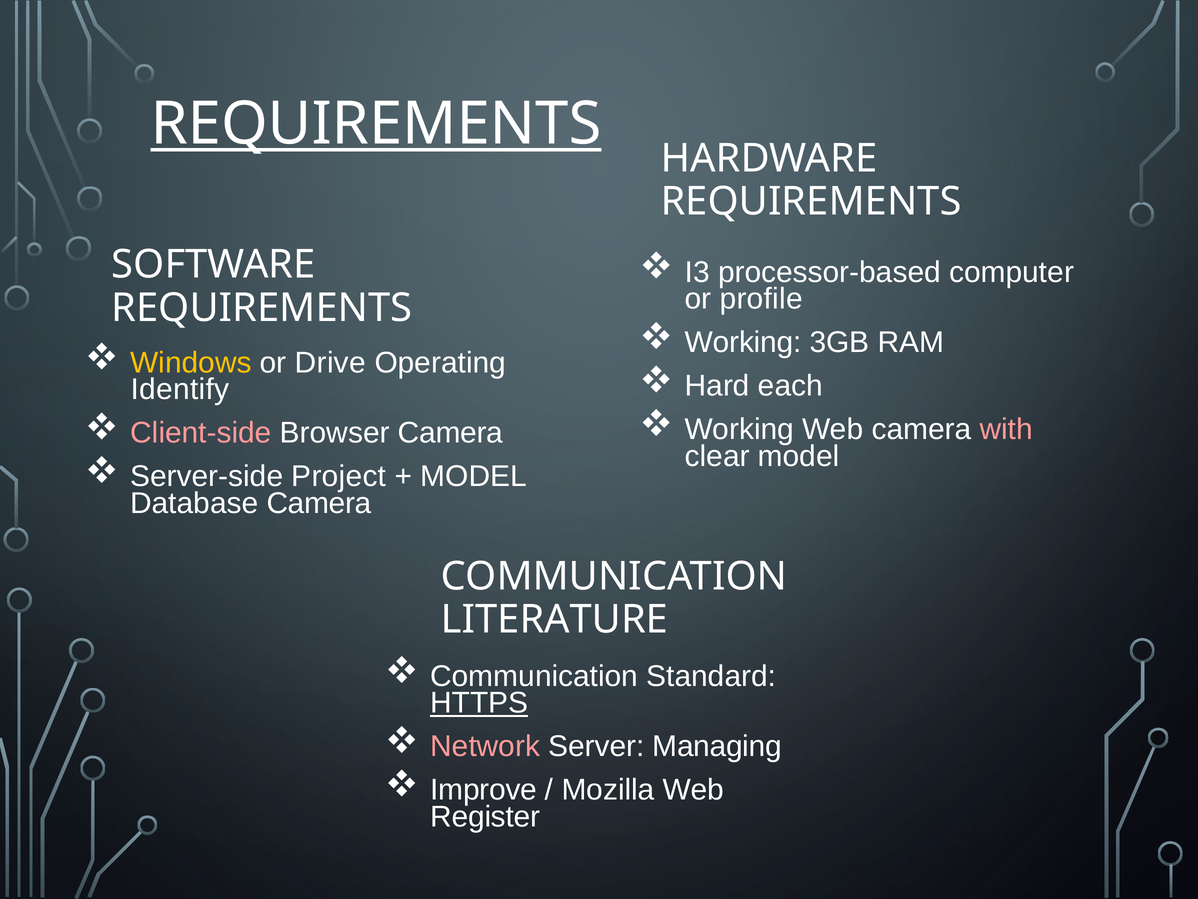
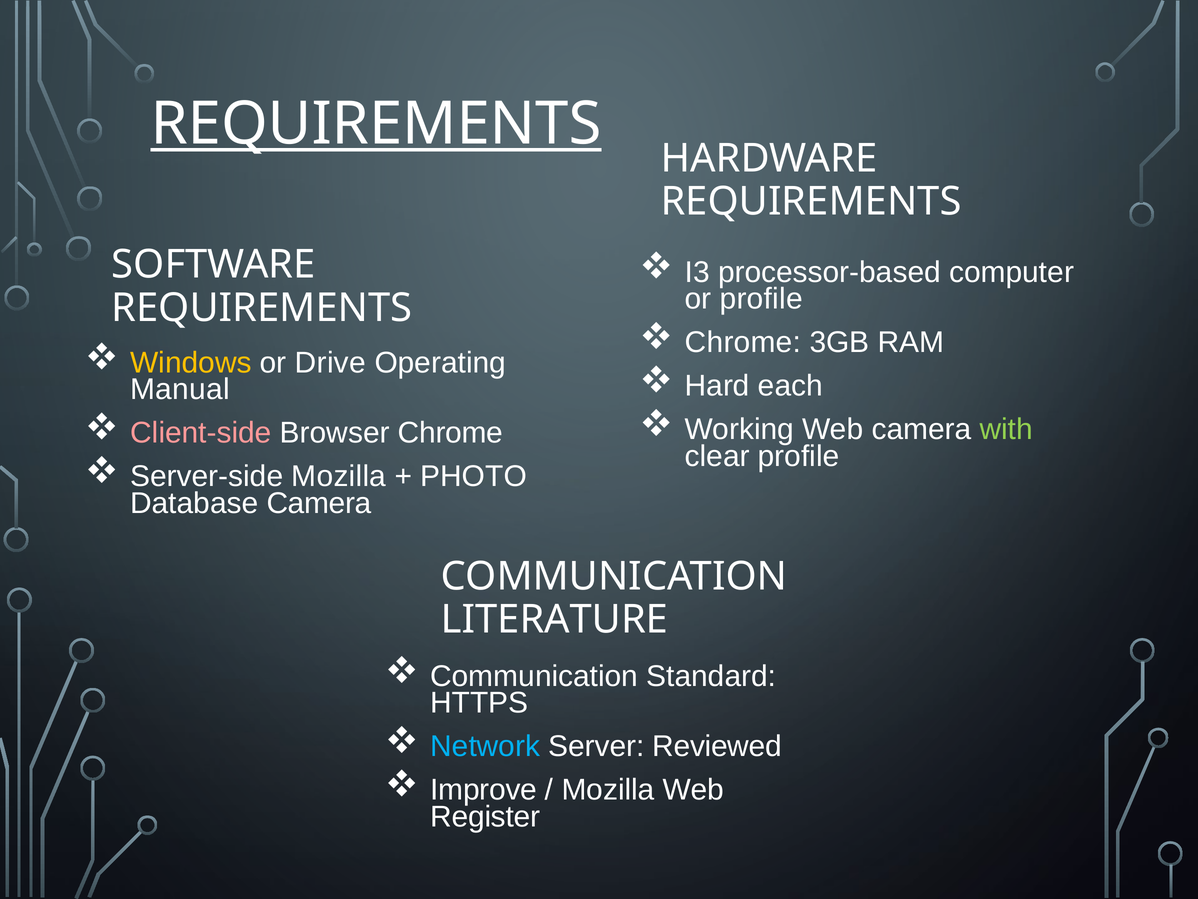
Working at (743, 342): Working -> Chrome
Identify: Identify -> Manual
with colour: pink -> light green
Browser Camera: Camera -> Chrome
clear model: model -> profile
Server-side Project: Project -> Mozilla
MODEL at (474, 476): MODEL -> PHOTO
HTTPS underline: present -> none
Network colour: pink -> light blue
Managing: Managing -> Reviewed
